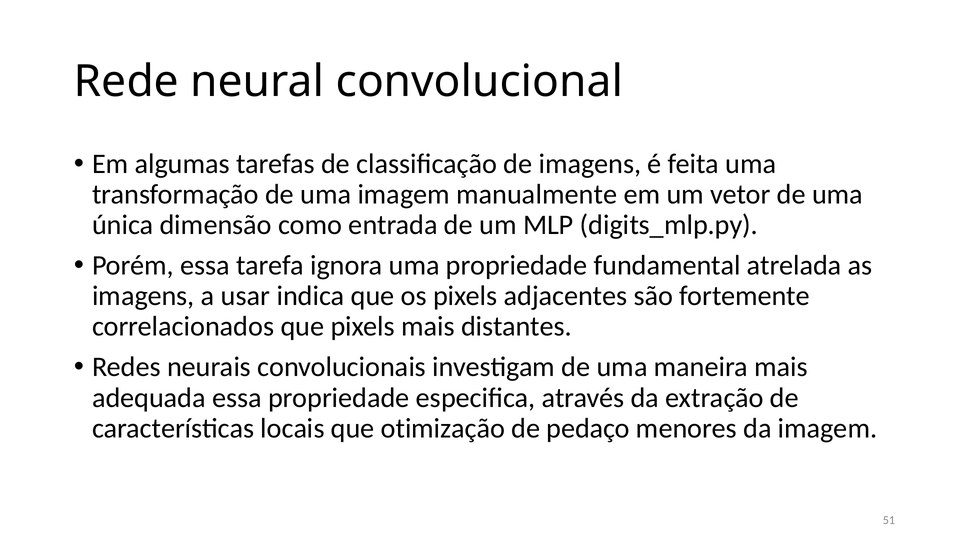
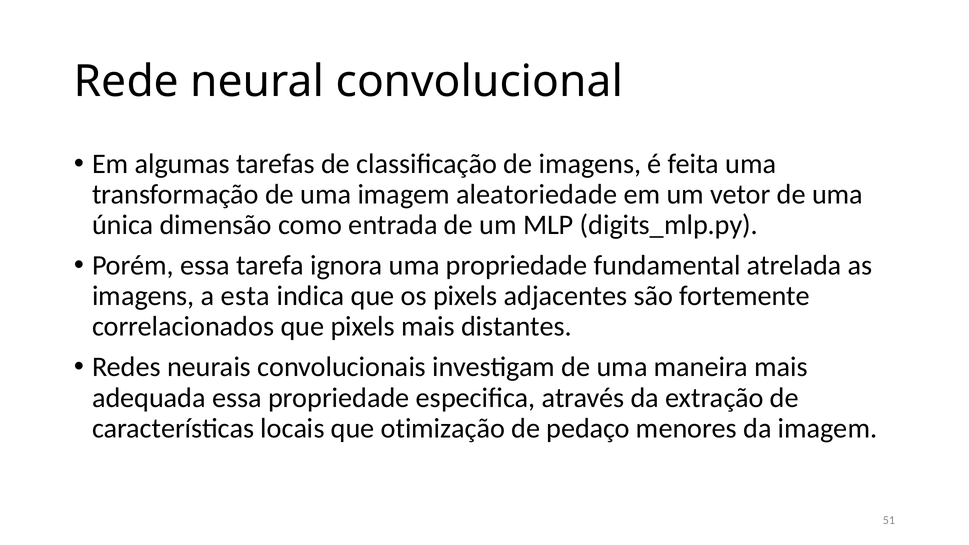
manualmente: manualmente -> aleatoriedade
usar: usar -> esta
